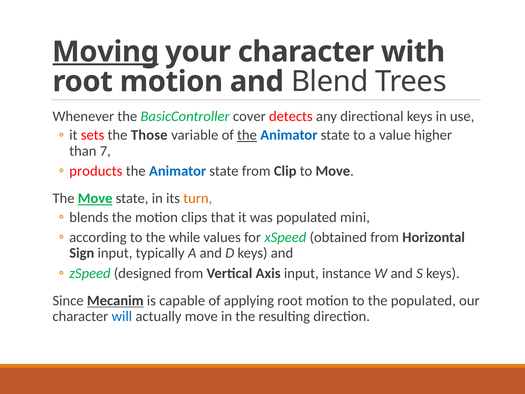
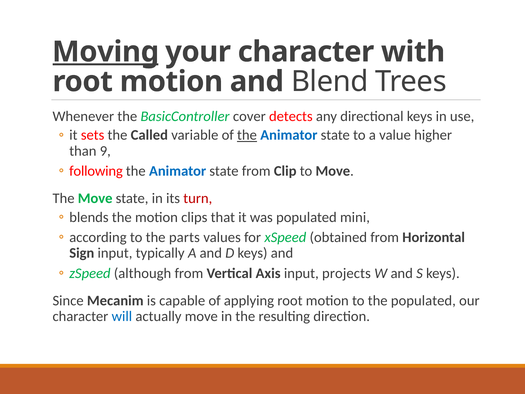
Those: Those -> Called
7: 7 -> 9
products: products -> following
Move at (95, 198) underline: present -> none
turn colour: orange -> red
while: while -> parts
designed: designed -> although
instance: instance -> projects
Mecanim underline: present -> none
